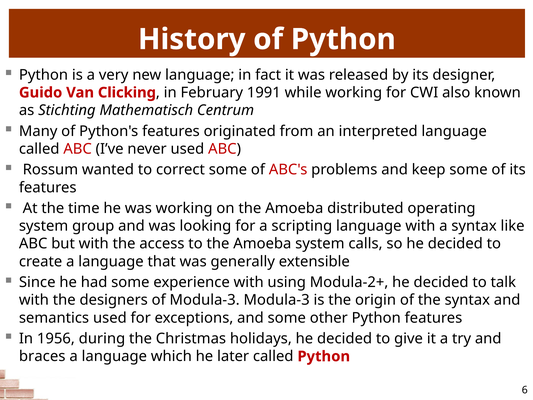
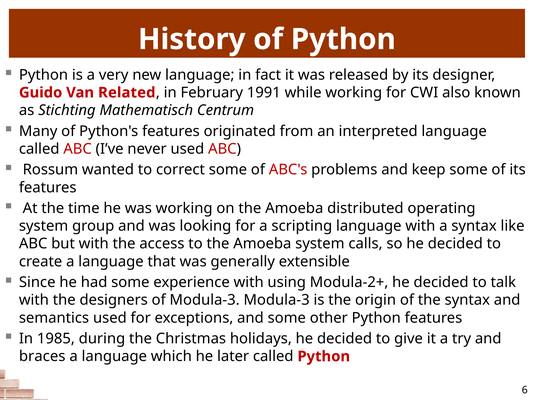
Clicking: Clicking -> Related
1956: 1956 -> 1985
